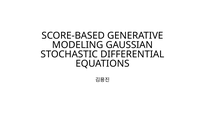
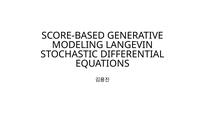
GAUSSIAN: GAUSSIAN -> LANGEVIN
